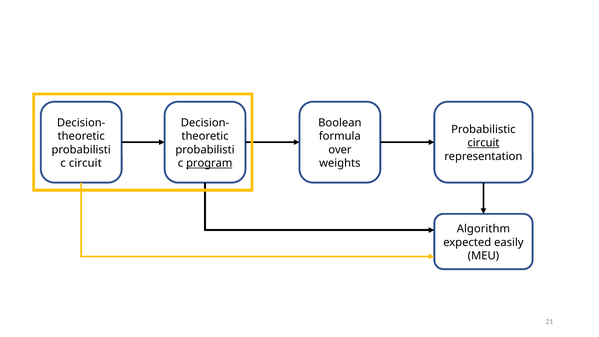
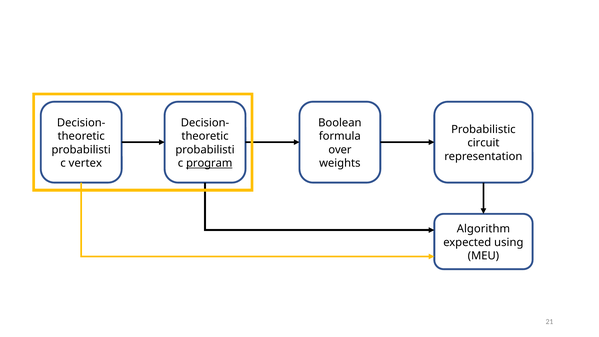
circuit at (483, 143) underline: present -> none
circuit at (85, 163): circuit -> vertex
easily: easily -> using
